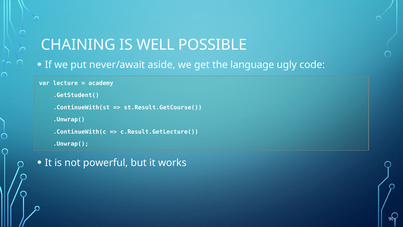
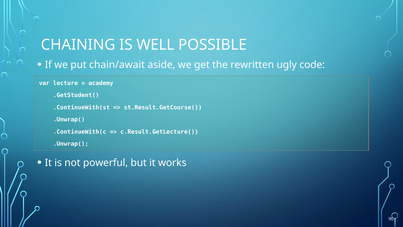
never/await: never/await -> chain/await
language: language -> rewritten
